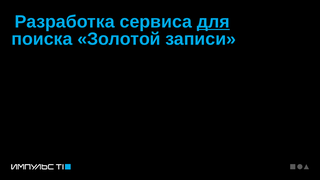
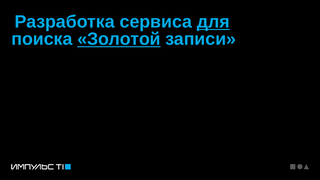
Золотой underline: none -> present
